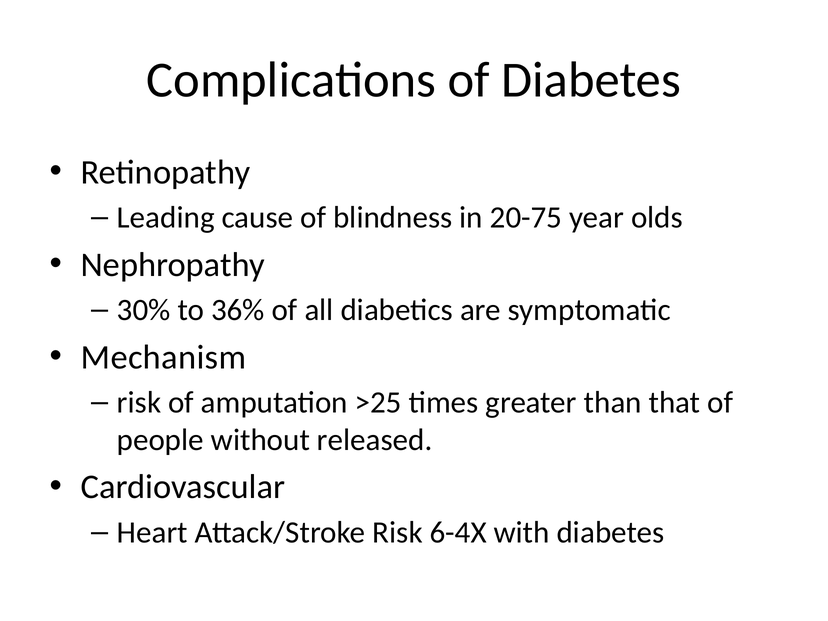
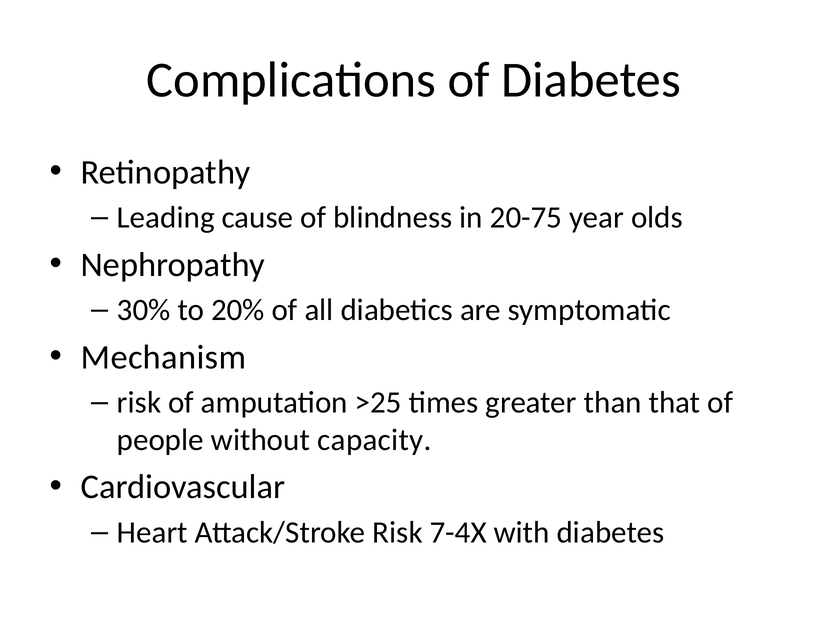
36%: 36% -> 20%
released: released -> capacity
6-4X: 6-4X -> 7-4X
